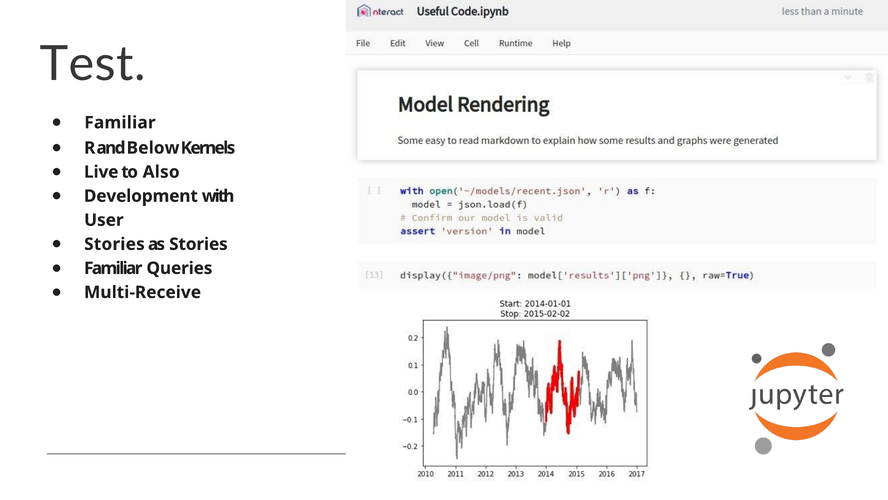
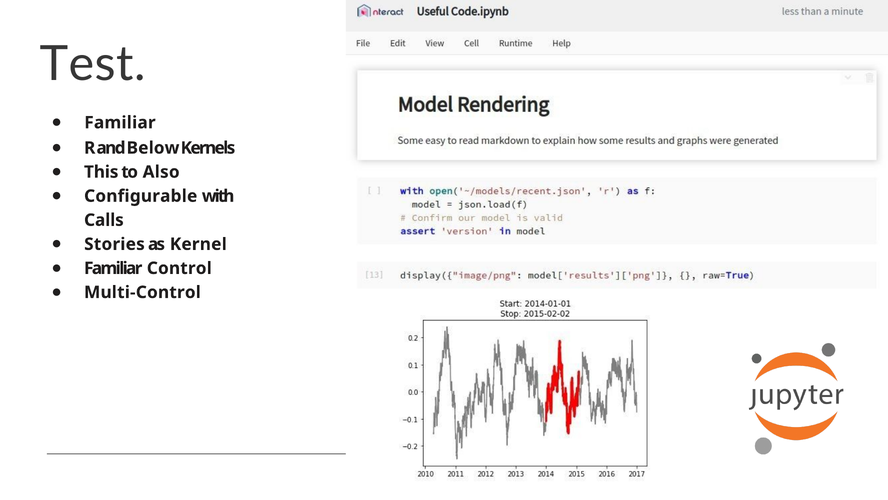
Live: Live -> This
Development: Development -> Configurable
User: User -> Calls
as Stories: Stories -> Kernel
Queries: Queries -> Control
Multi-Receive: Multi-Receive -> Multi-Control
